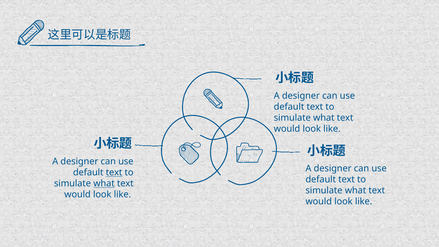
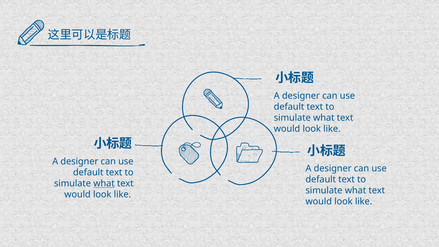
text at (114, 173) underline: present -> none
